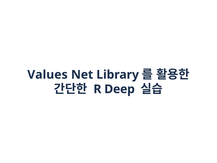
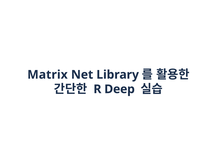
Values: Values -> Matrix
